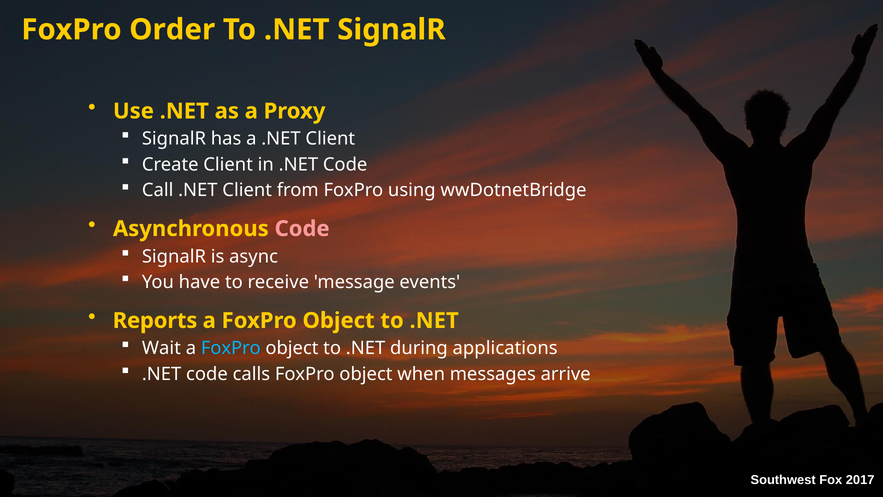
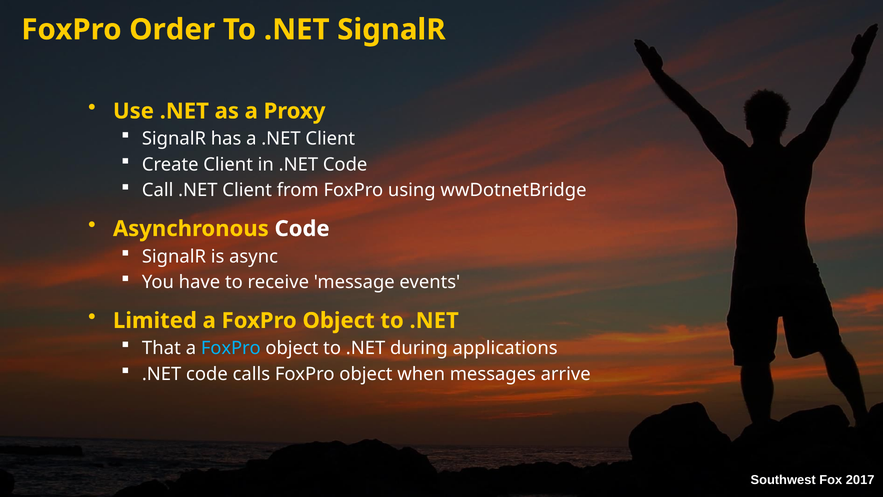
Code at (302, 229) colour: pink -> white
Reports: Reports -> Limited
Wait: Wait -> That
